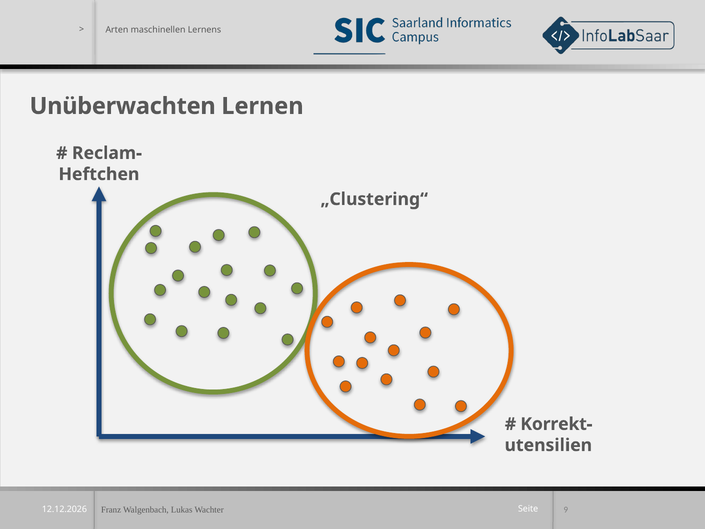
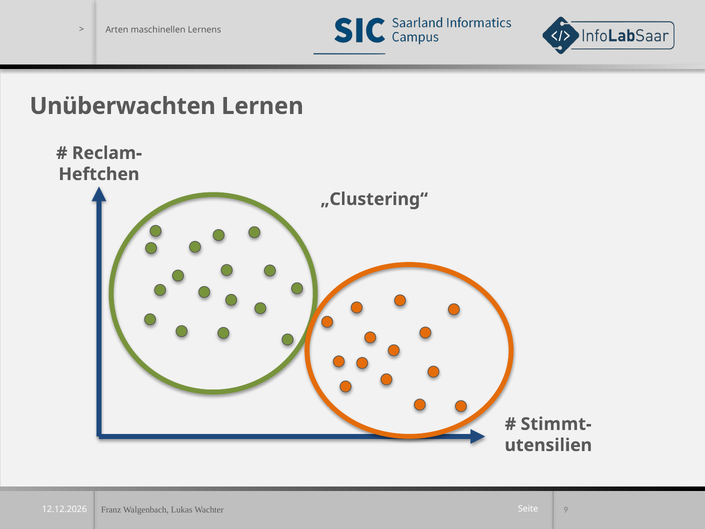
Korrekt-: Korrekt- -> Stimmt-
